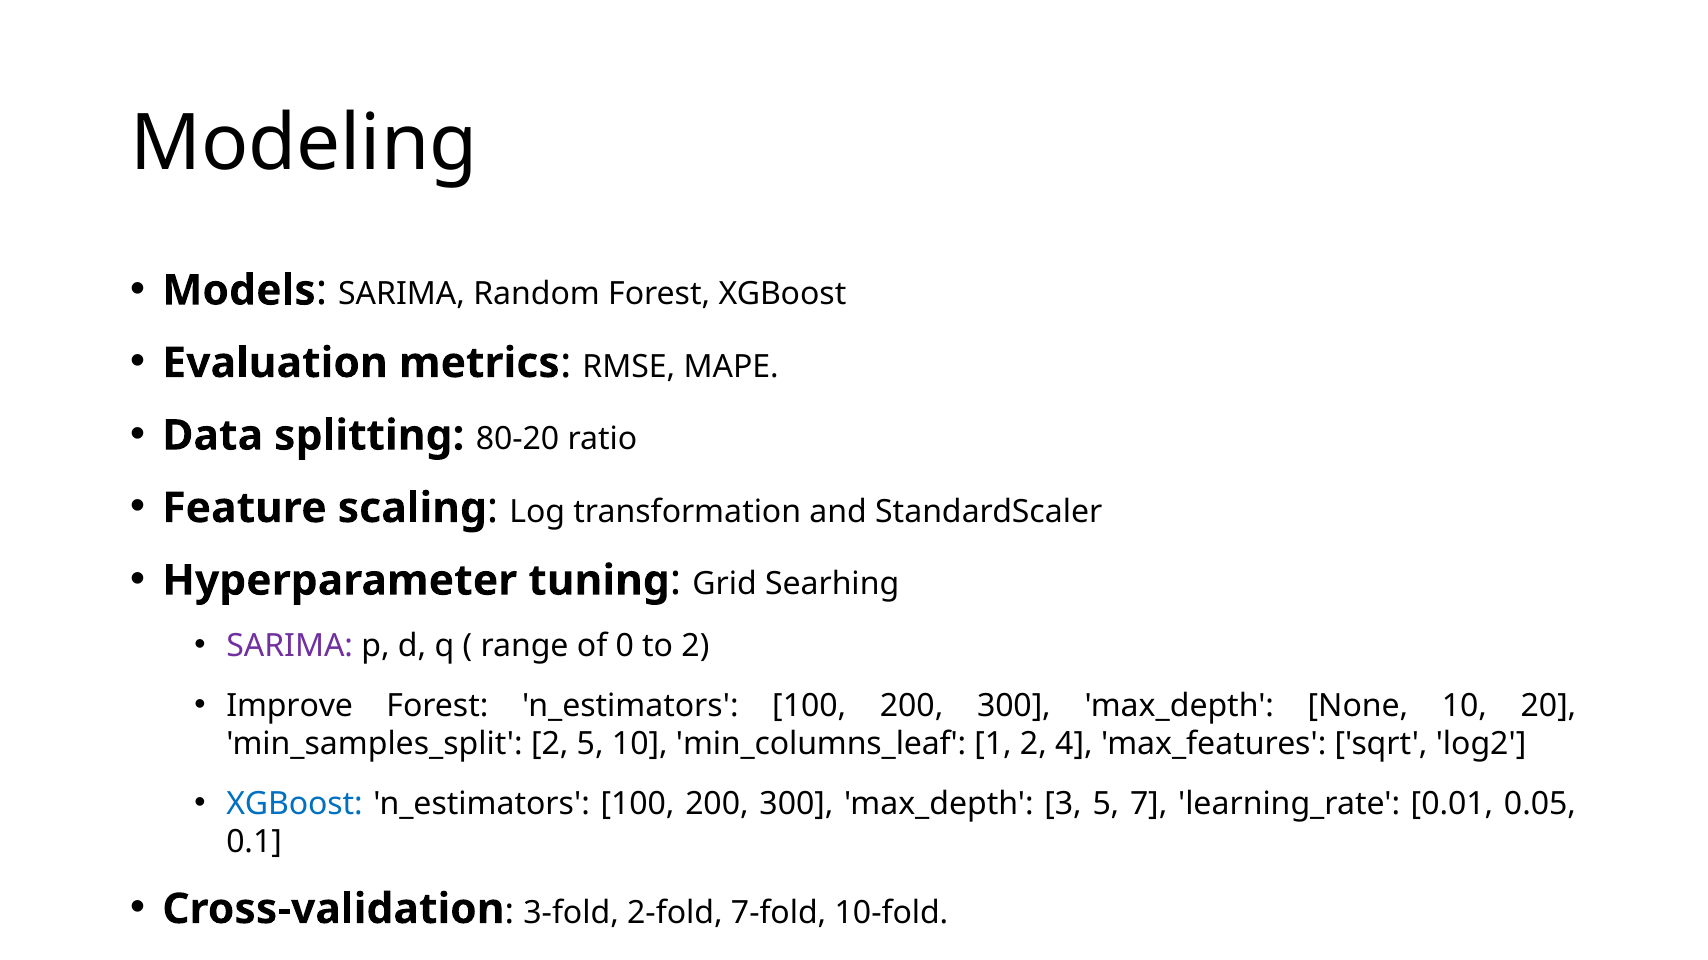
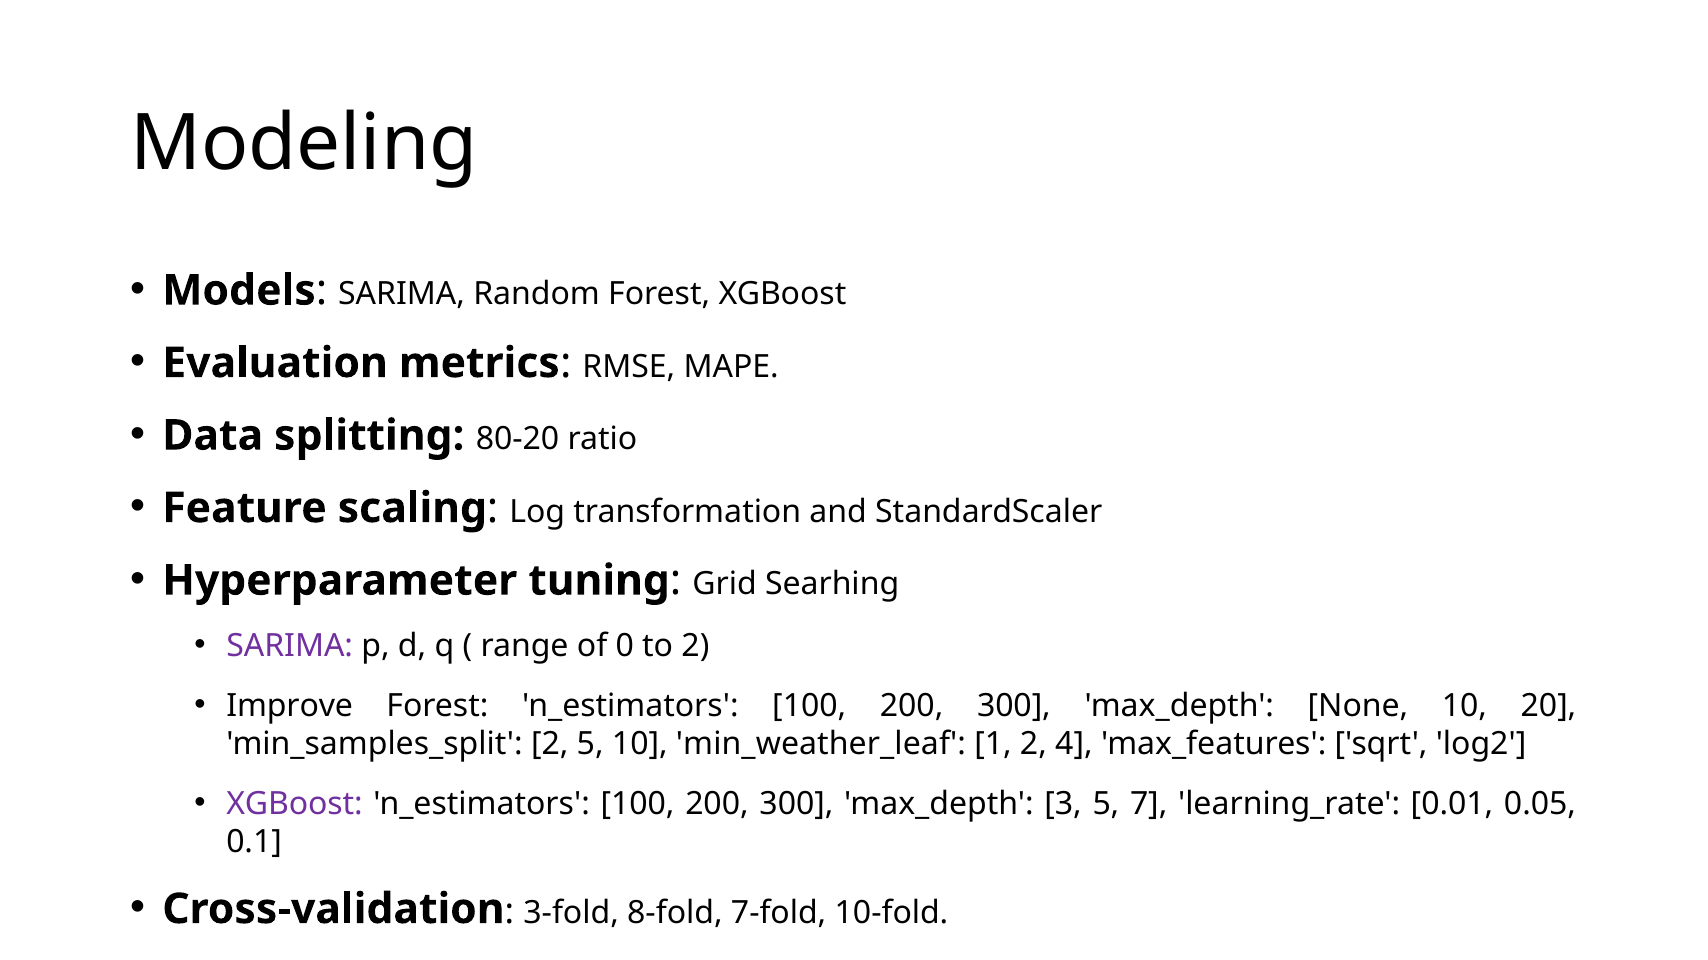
min_columns_leaf: min_columns_leaf -> min_weather_leaf
XGBoost at (295, 804) colour: blue -> purple
2-fold: 2-fold -> 8-fold
